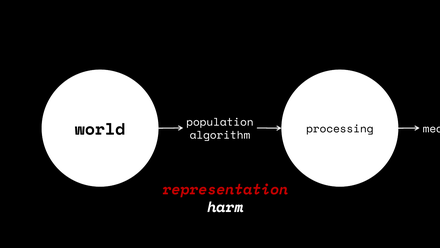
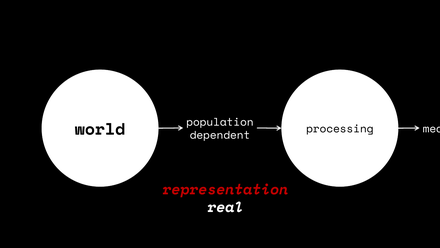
algorithm: algorithm -> dependent
harm: harm -> real
